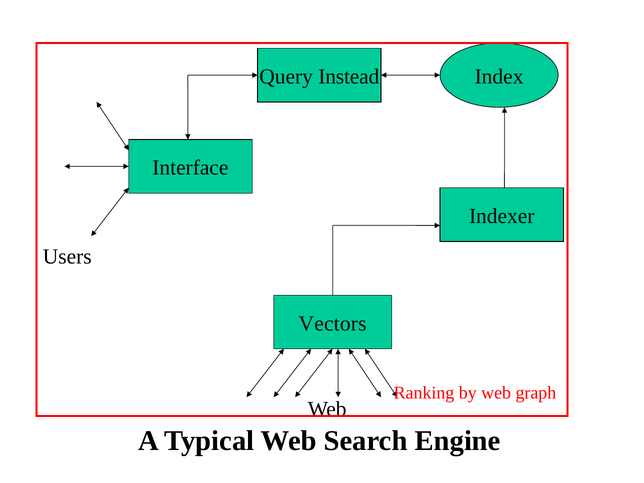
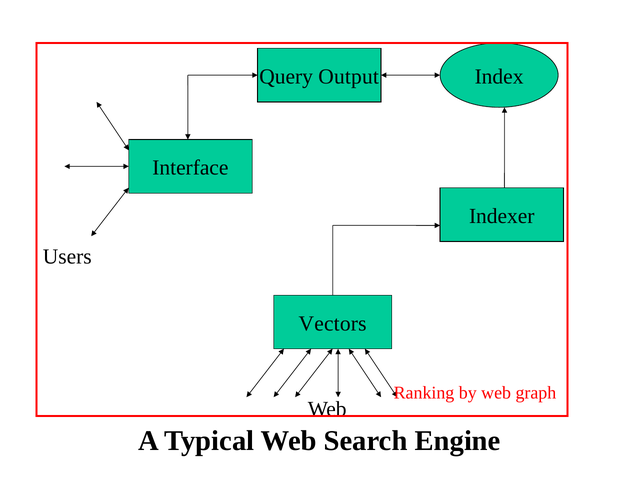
Instead: Instead -> Output
